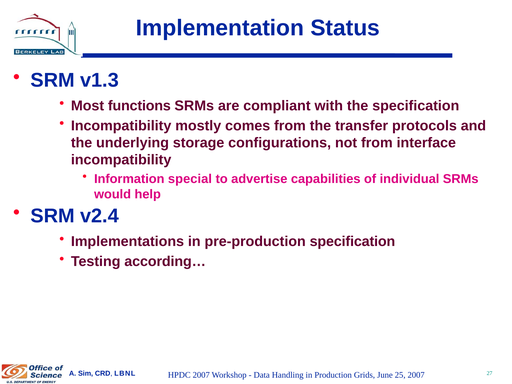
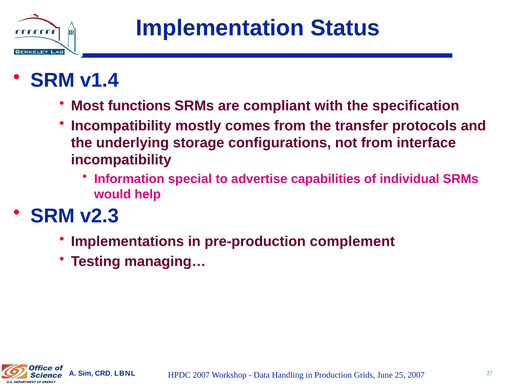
v1.3: v1.3 -> v1.4
v2.4: v2.4 -> v2.3
pre-production specification: specification -> complement
according…: according… -> managing…
